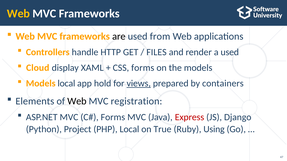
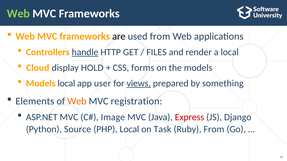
Web at (18, 14) colour: yellow -> light green
handle underline: none -> present
a used: used -> local
XAML: XAML -> HOLD
hold: hold -> user
containers: containers -> something
Web at (77, 102) colour: black -> orange
Forms at (113, 117): Forms -> Image
Project: Project -> Source
True: True -> Task
Ruby Using: Using -> From
